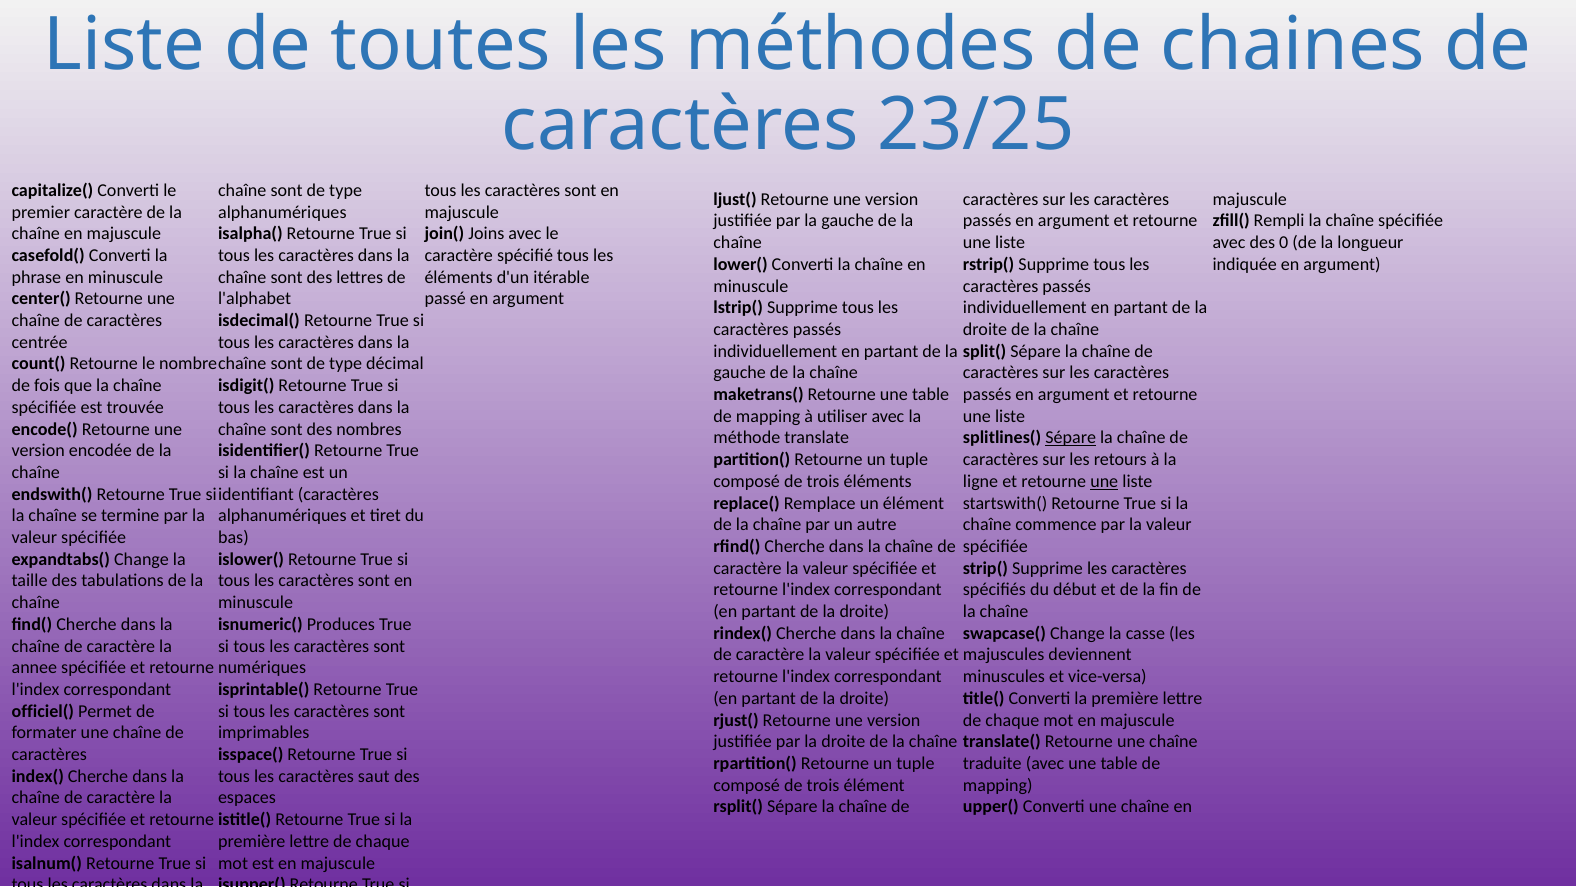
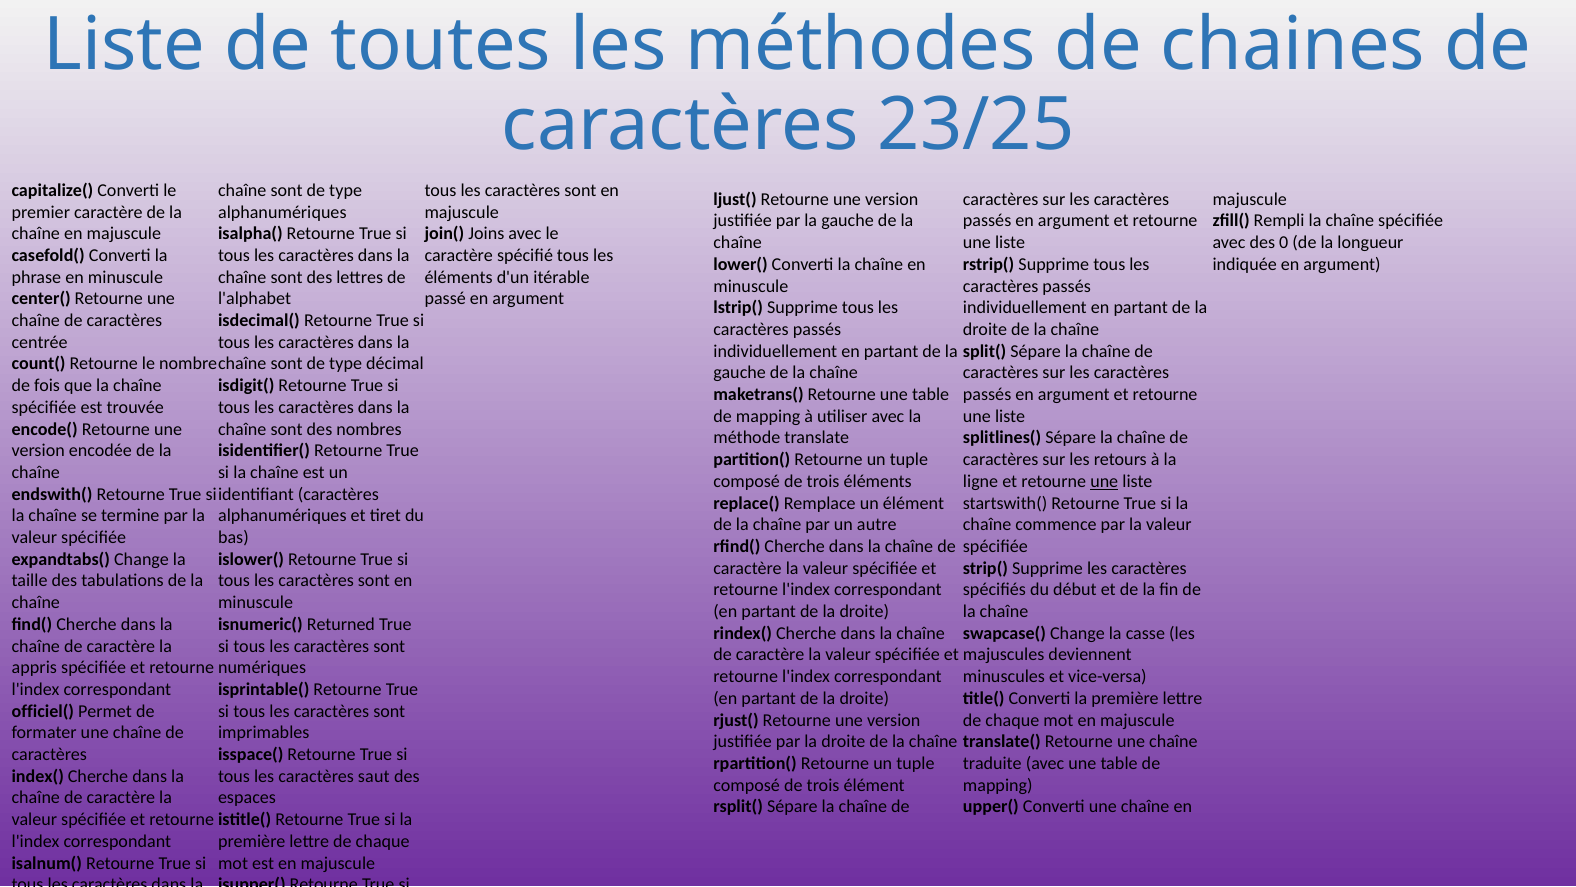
Sépare at (1071, 438) underline: present -> none
Produces: Produces -> Returned
annee: annee -> appris
